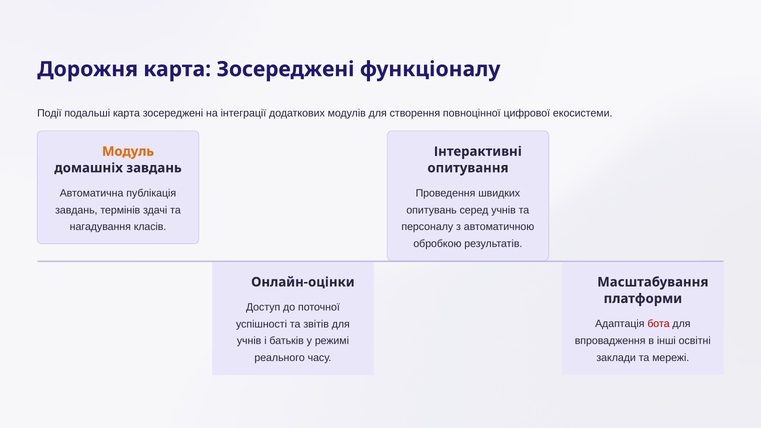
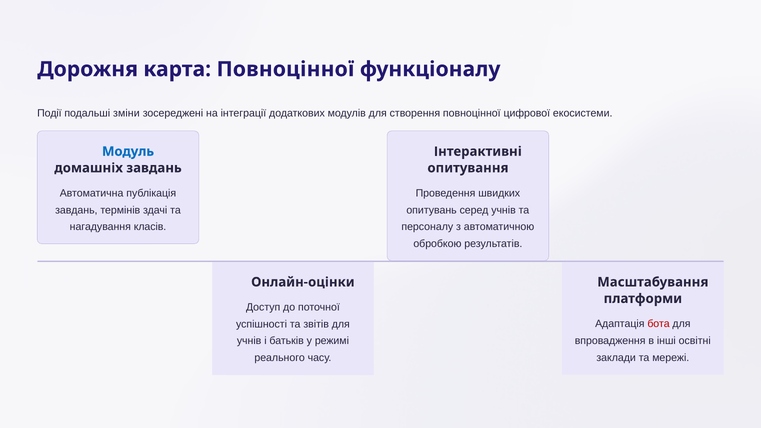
Дорожня карта Зосереджені: Зосереджені -> Повноцінної
подальші карта: карта -> зміни
Модуль colour: orange -> blue
